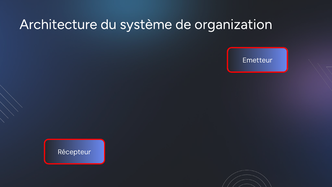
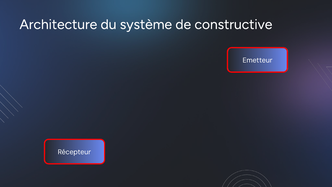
organization: organization -> constructive
